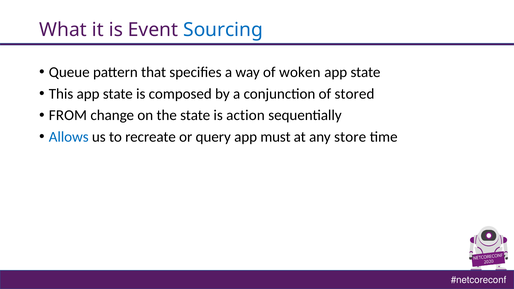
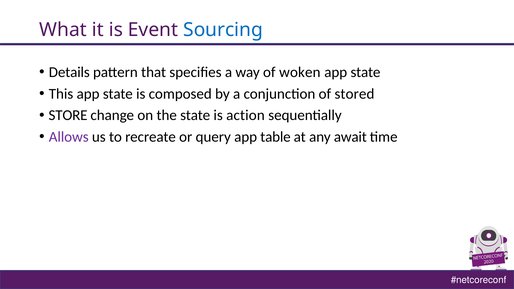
Queue: Queue -> Details
FROM: FROM -> STORE
Allows colour: blue -> purple
must: must -> table
store: store -> await
